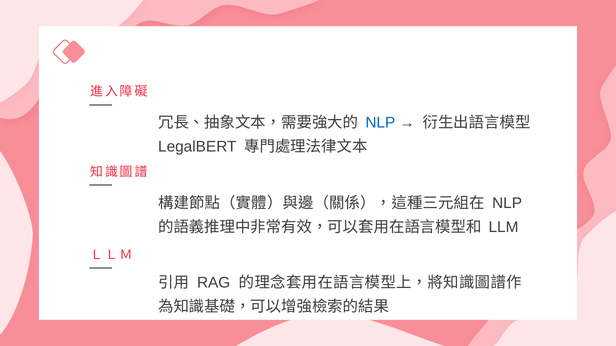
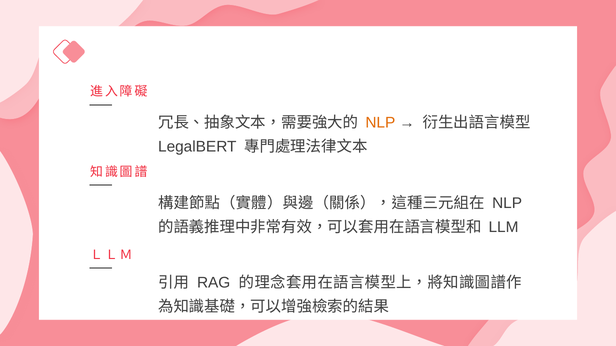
NLP at (380, 123) colour: blue -> orange
